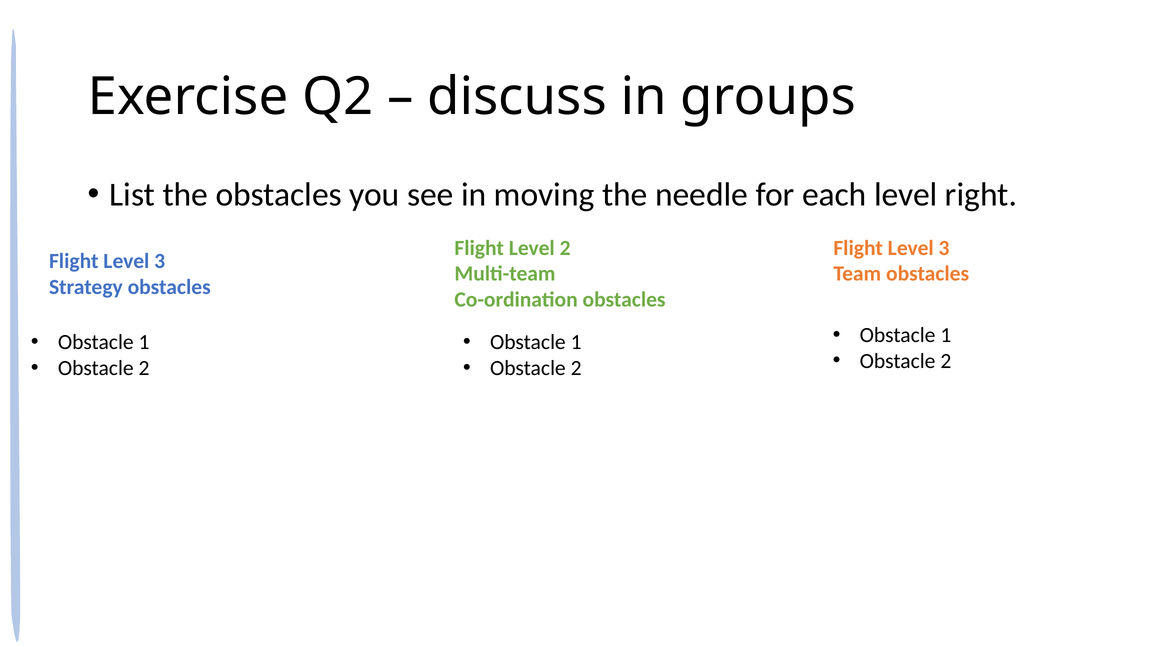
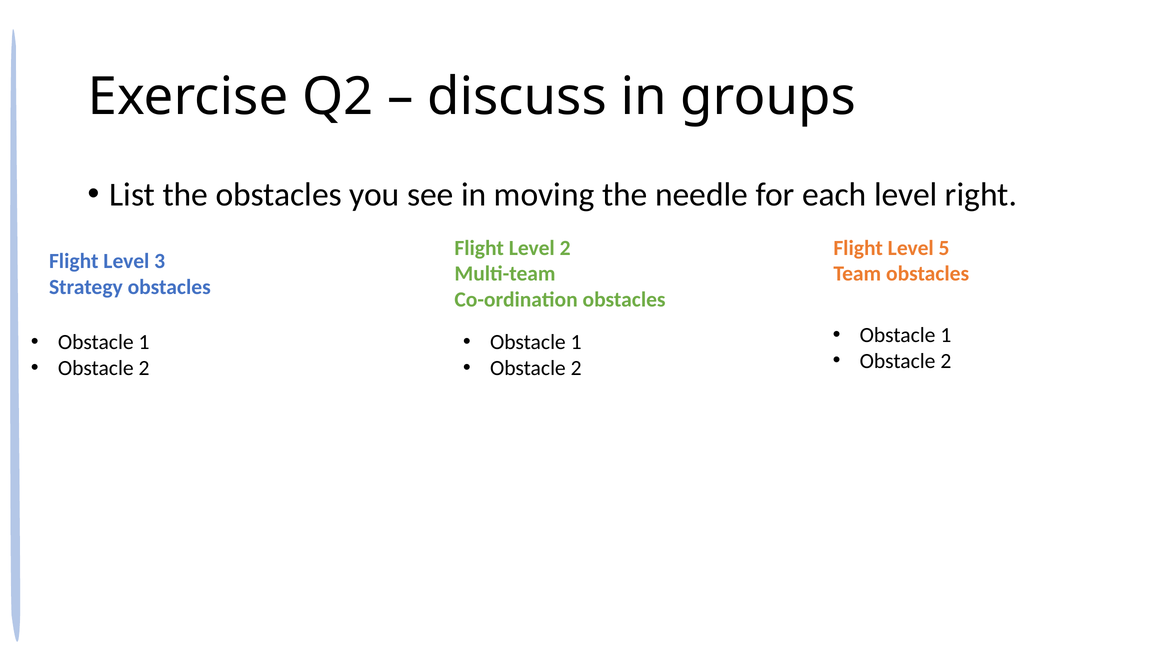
3 at (944, 248): 3 -> 5
